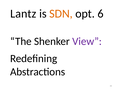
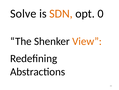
Lantz: Lantz -> Solve
6: 6 -> 0
View colour: purple -> orange
